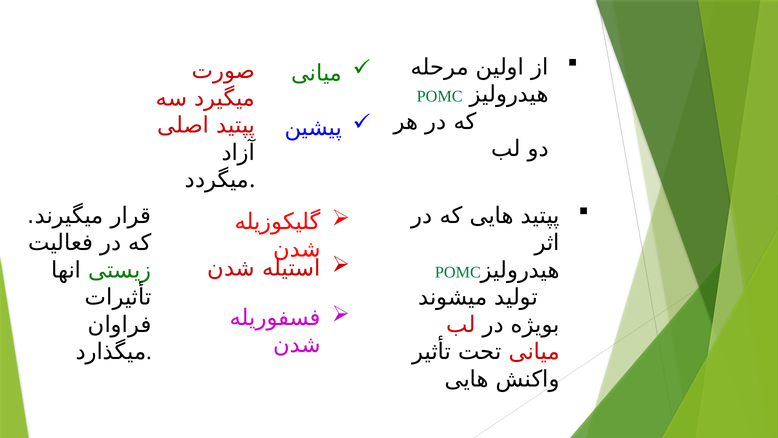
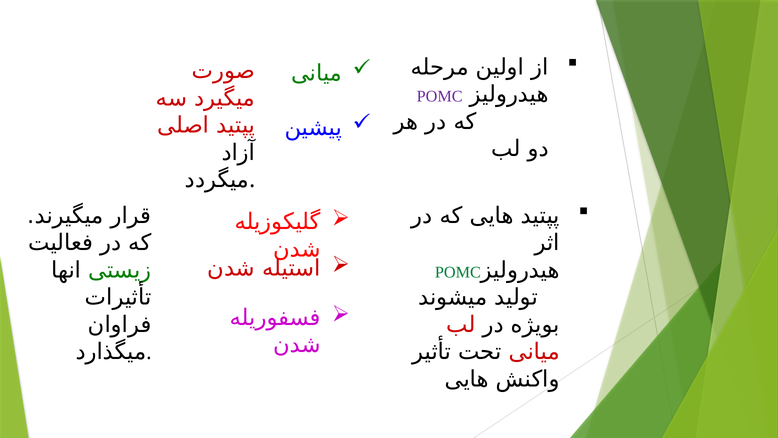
POMC at (440, 96) colour: green -> purple
